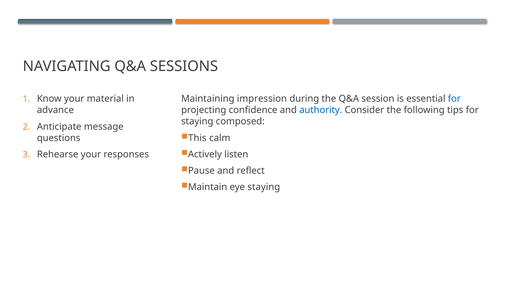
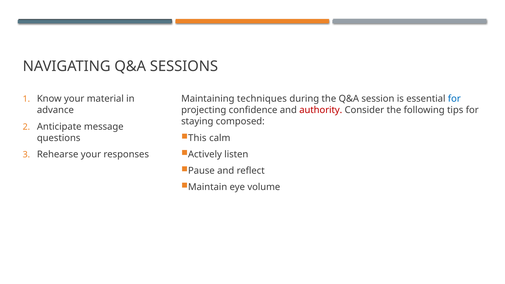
impression: impression -> techniques
authority colour: blue -> red
eye staying: staying -> volume
